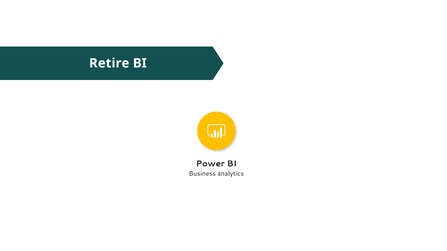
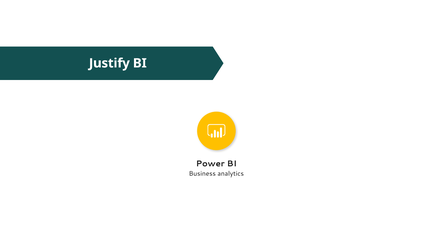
Retire: Retire -> Justify
